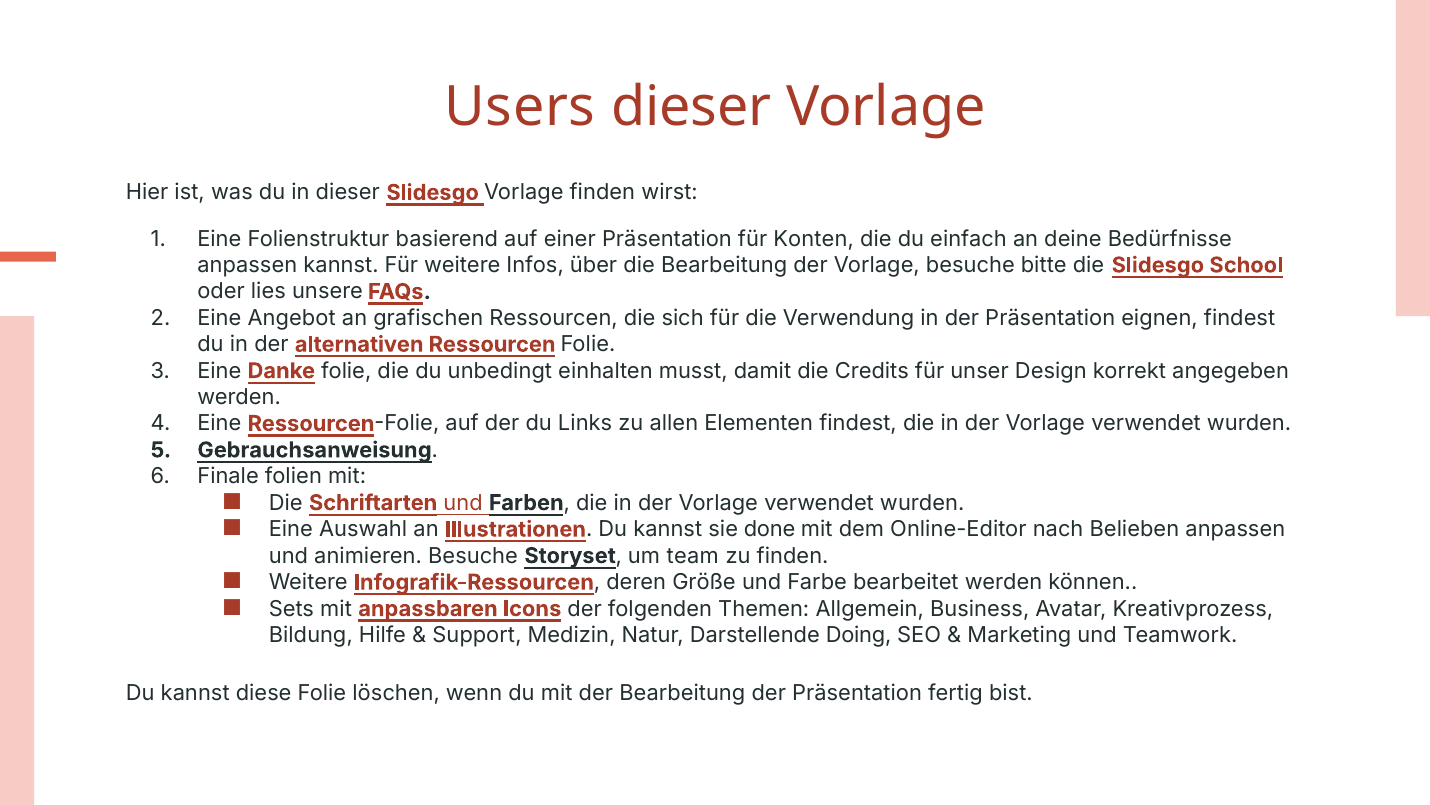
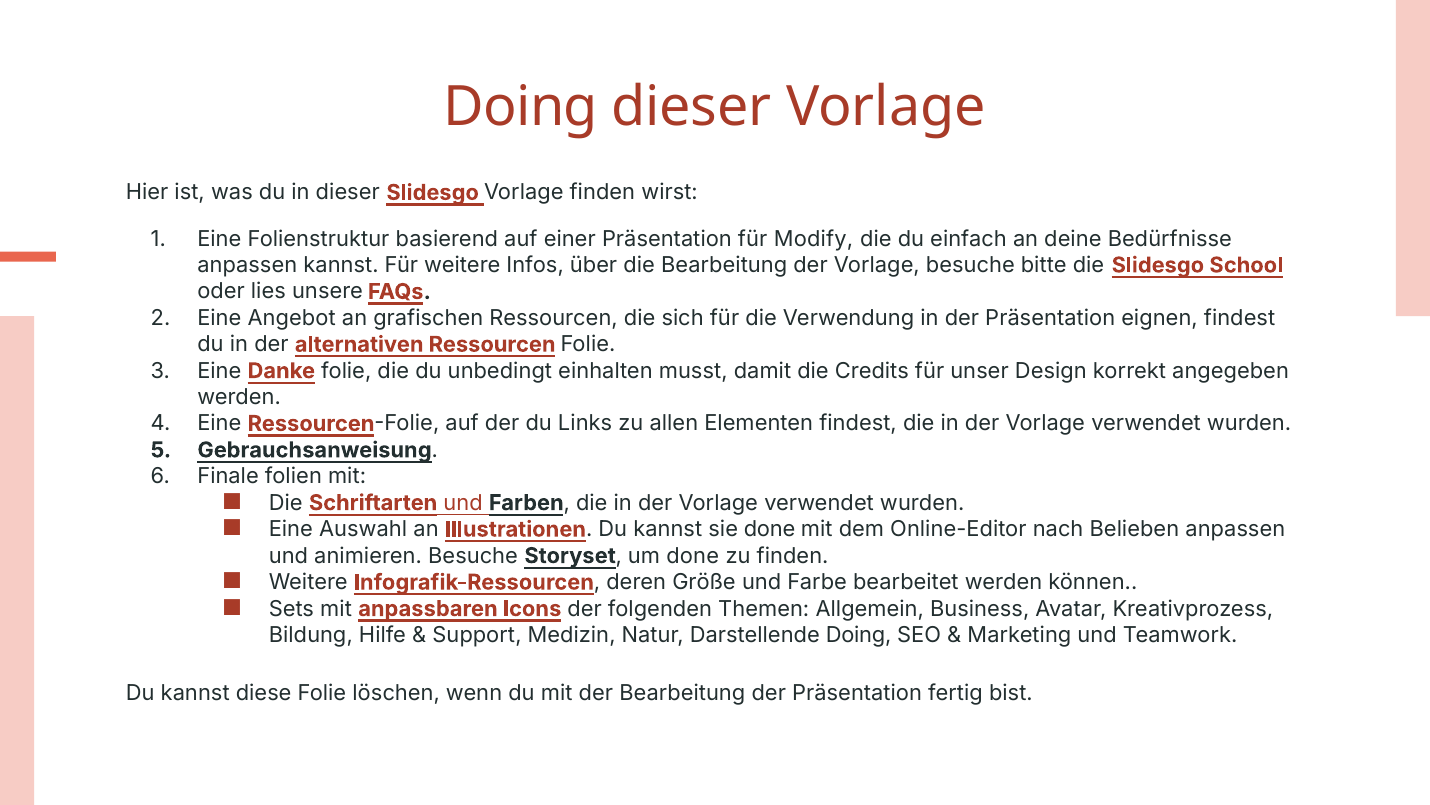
Users at (520, 107): Users -> Doing
Konten: Konten -> Modify
um team: team -> done
